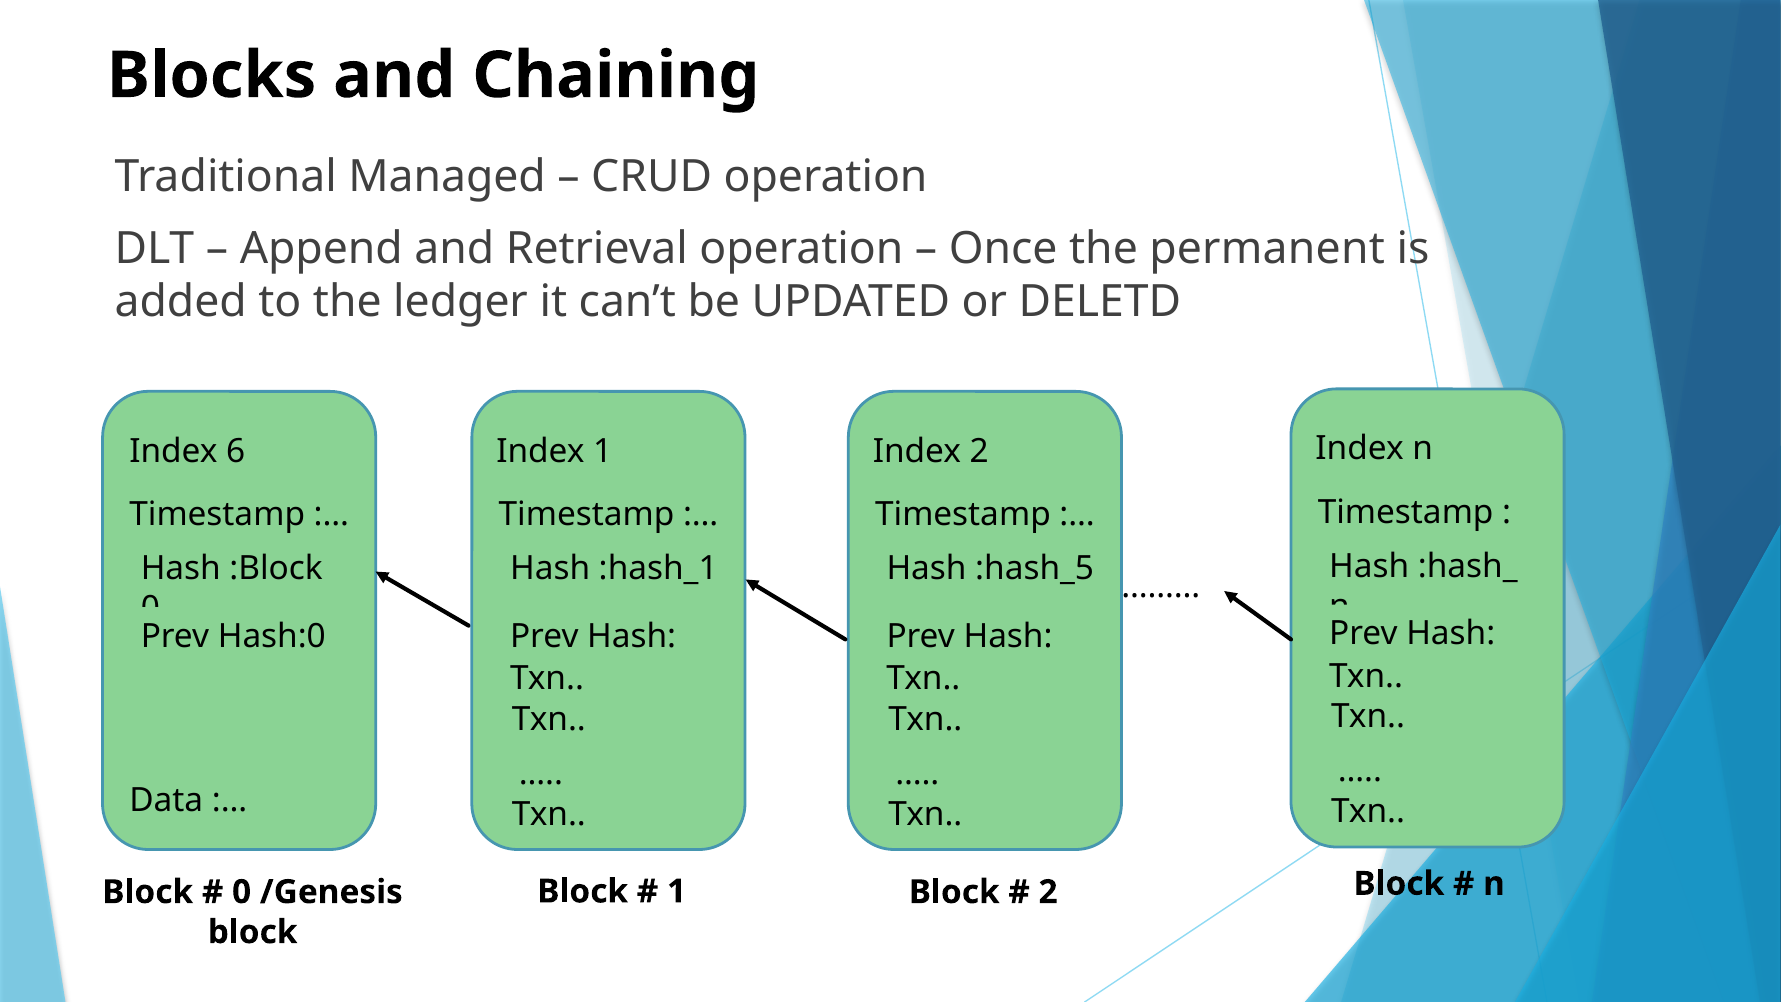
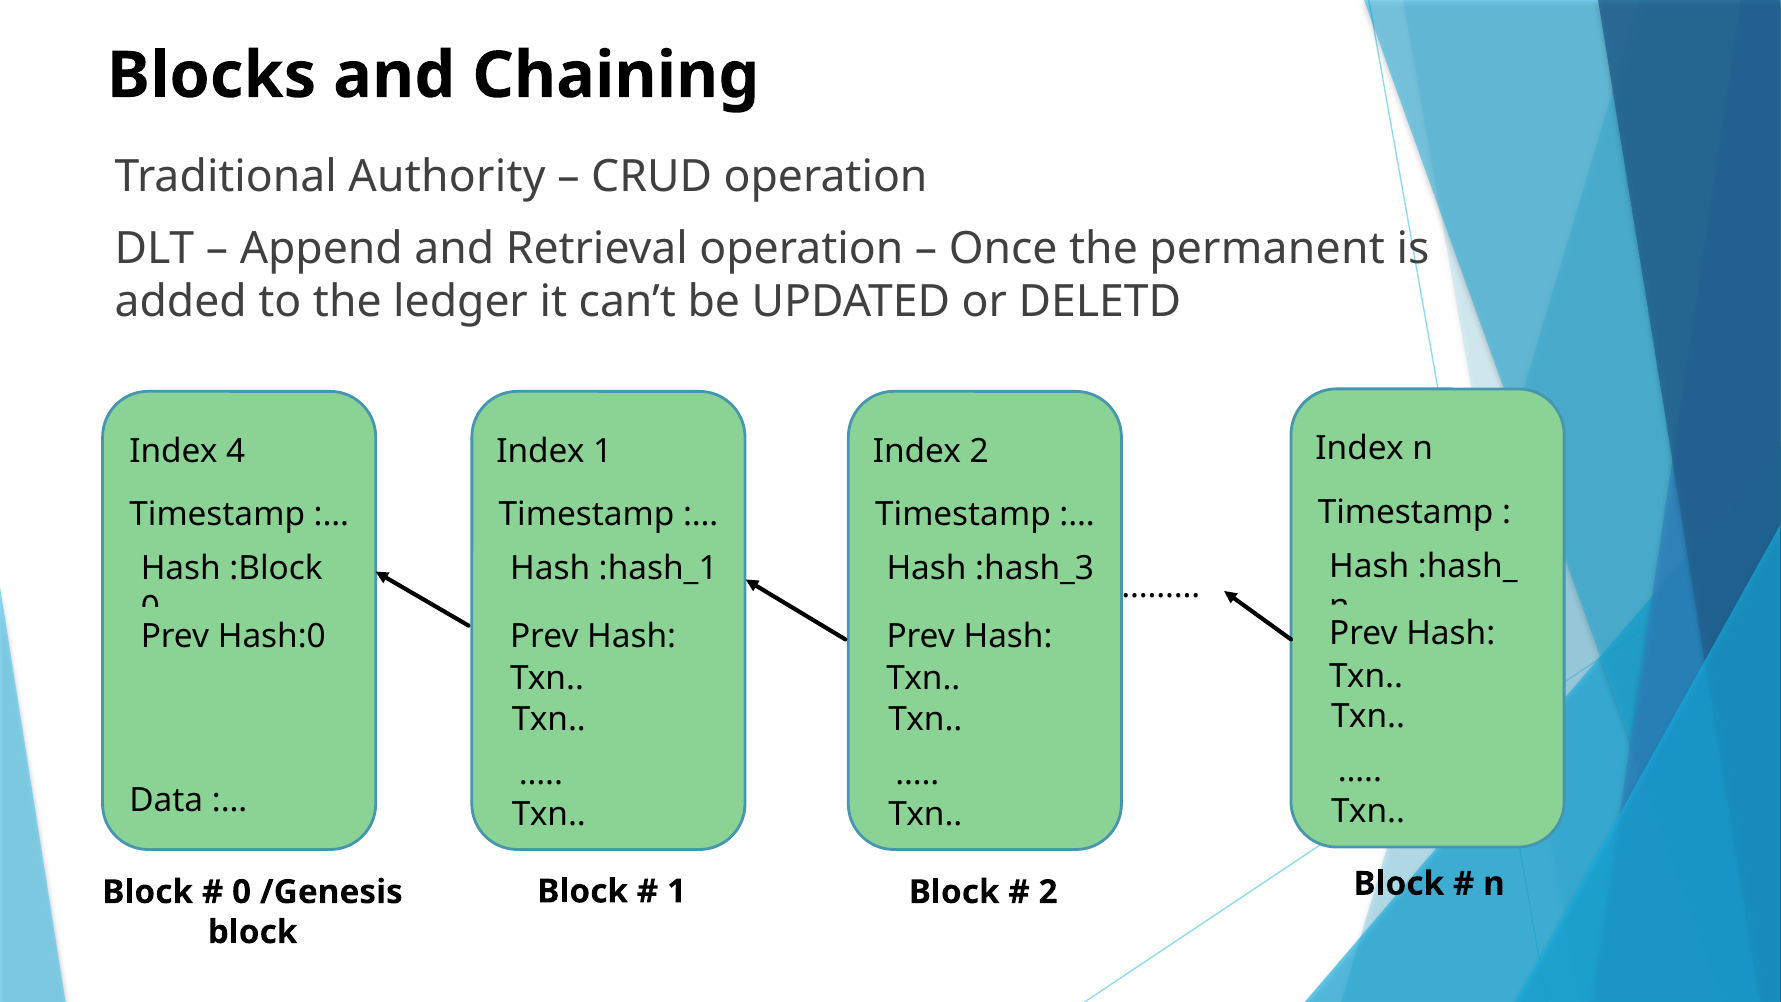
Managed: Managed -> Authority
6: 6 -> 4
:hash_5: :hash_5 -> :hash_3
